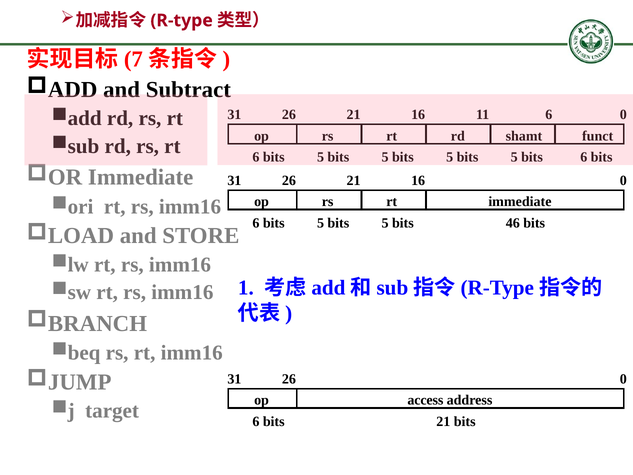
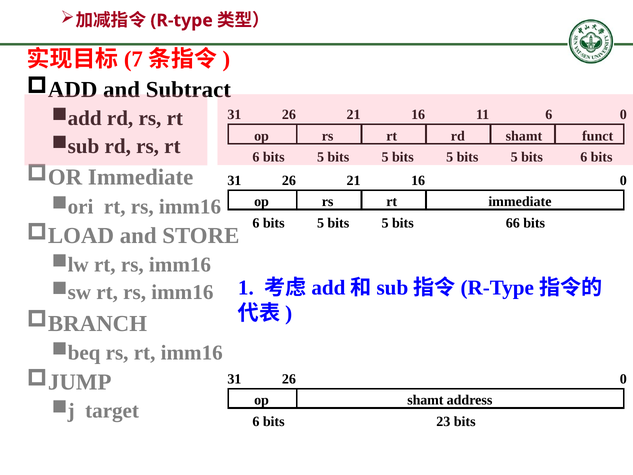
46: 46 -> 66
op access: access -> shamt
bits 21: 21 -> 23
